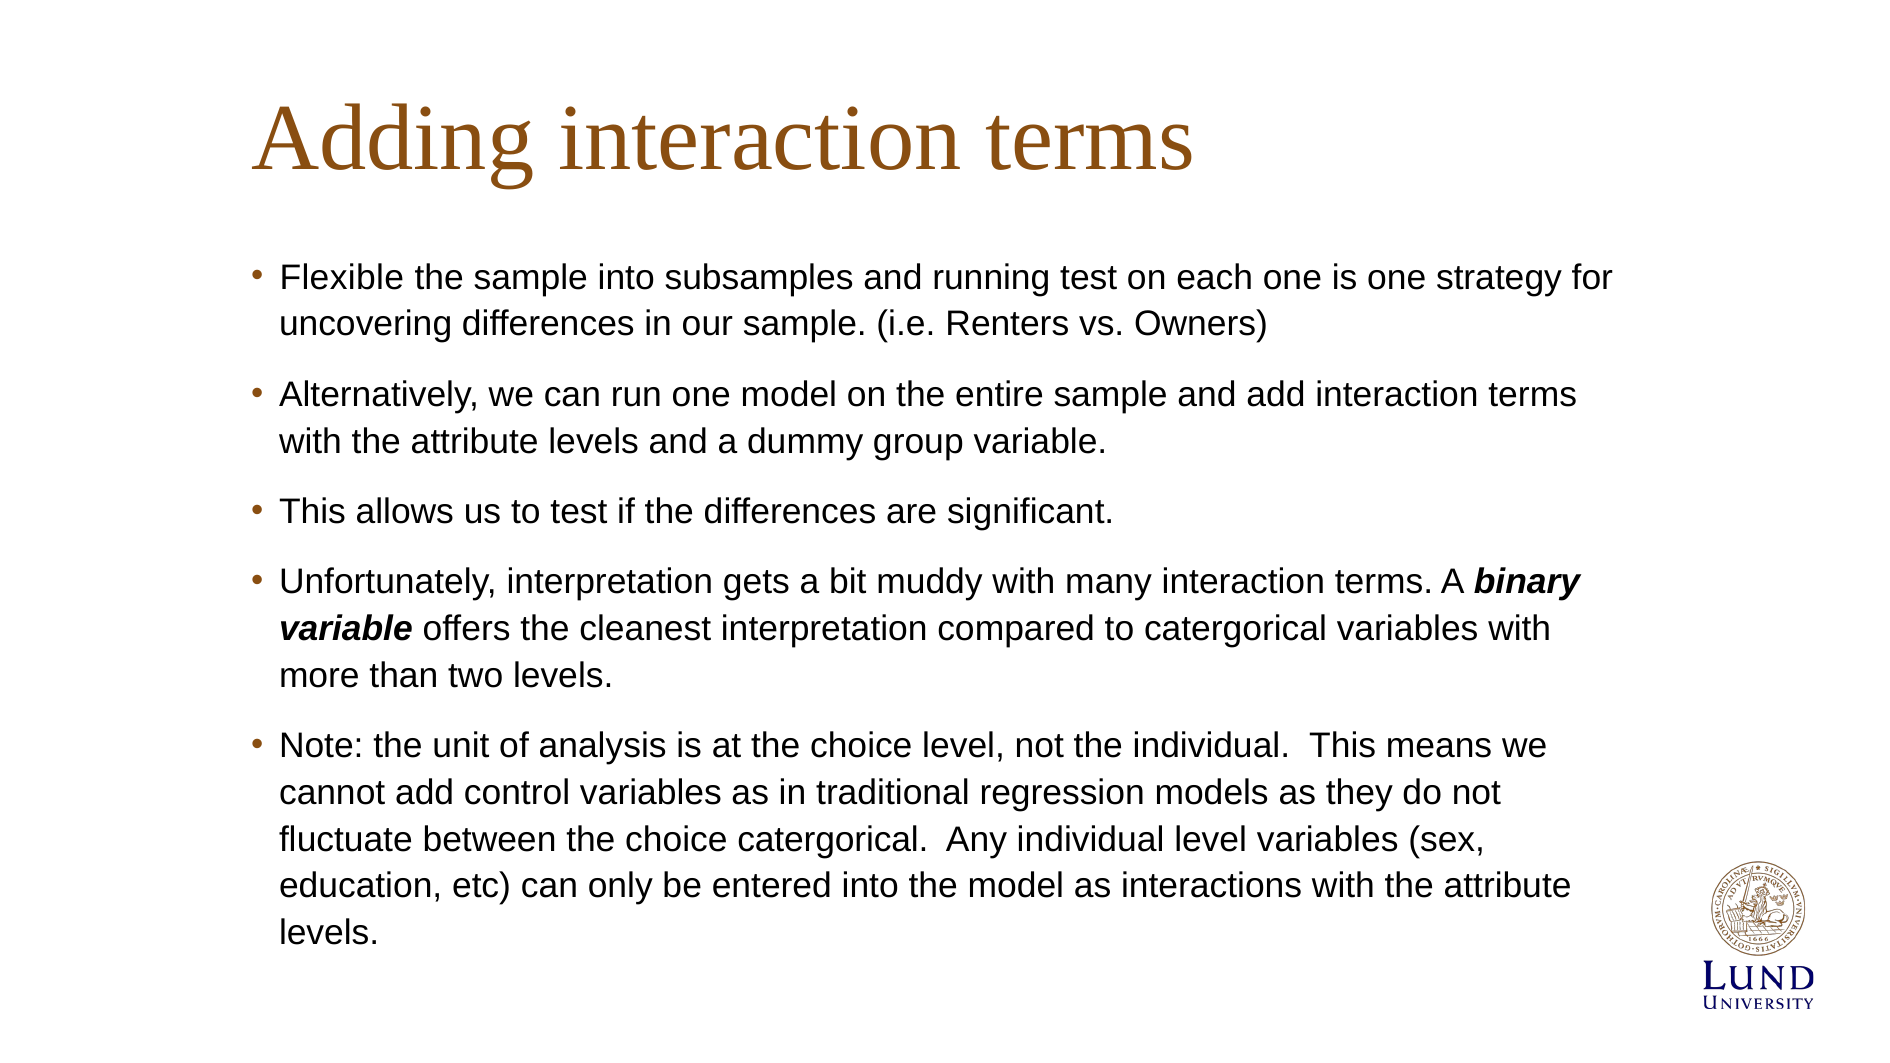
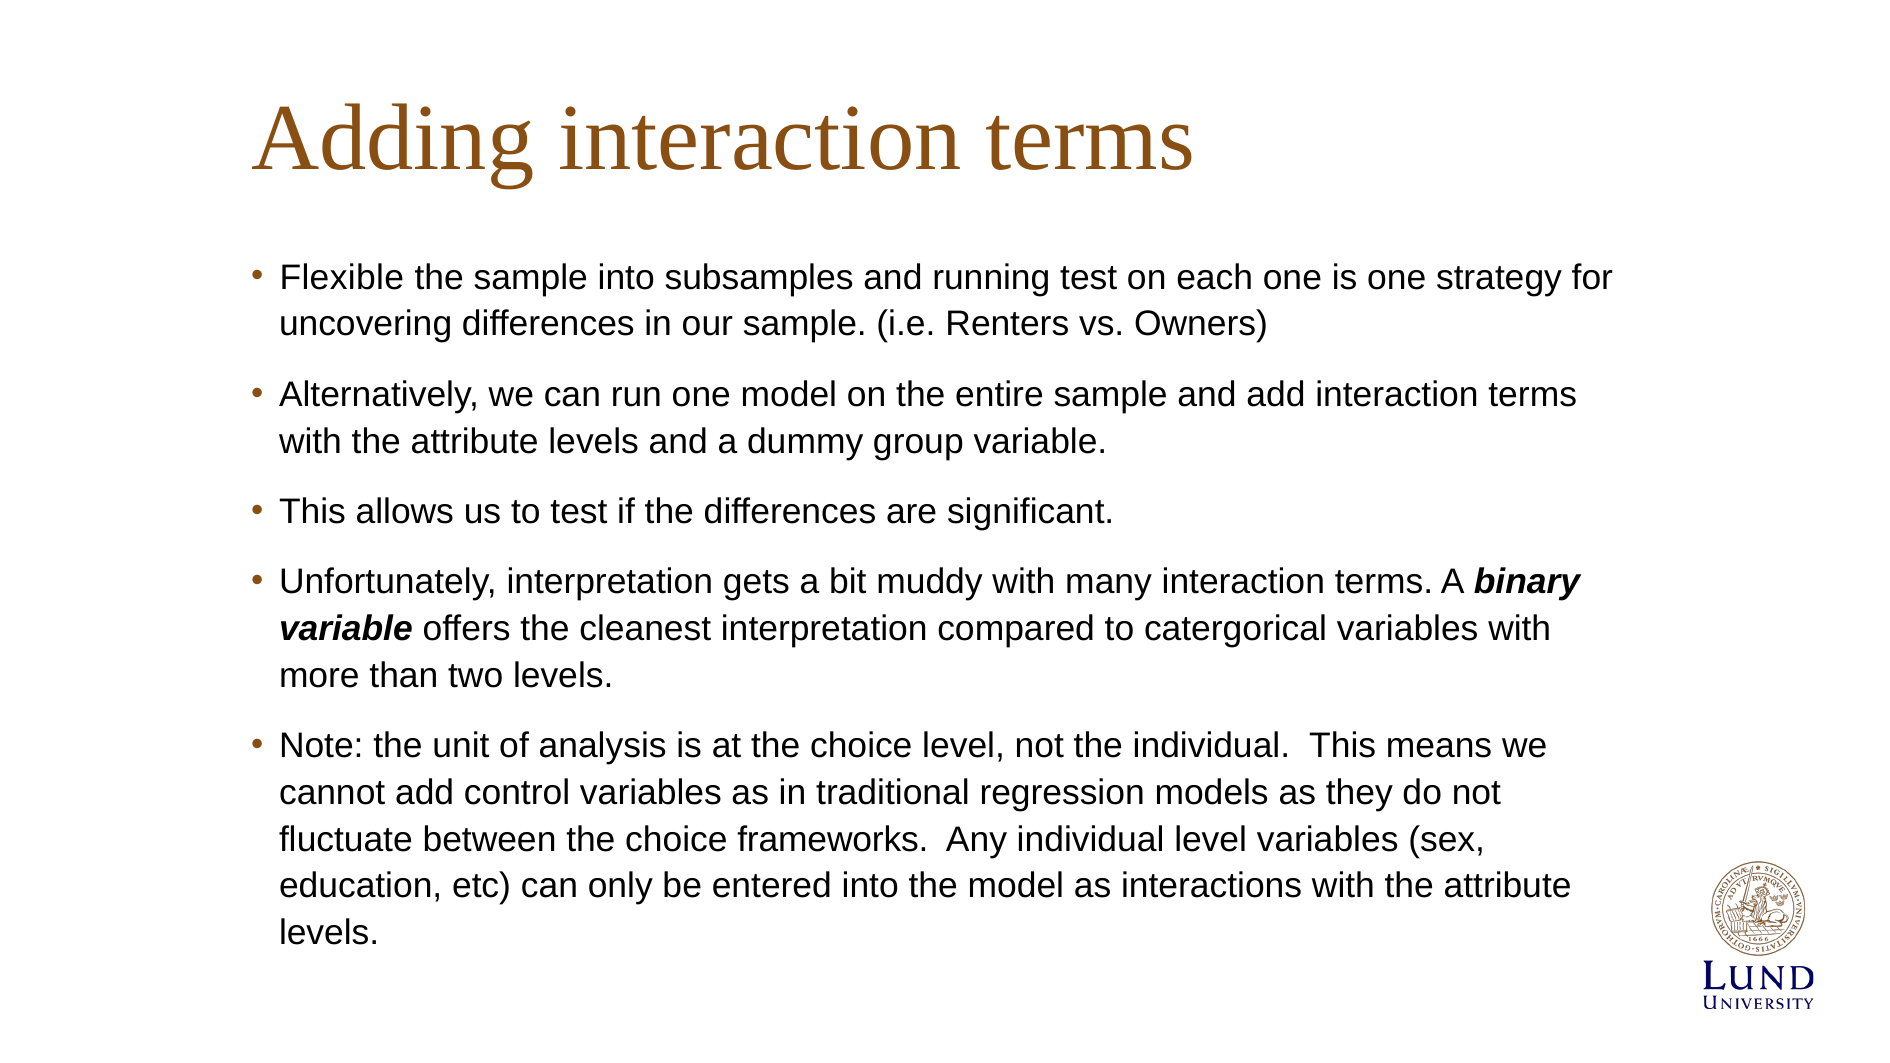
choice catergorical: catergorical -> frameworks
